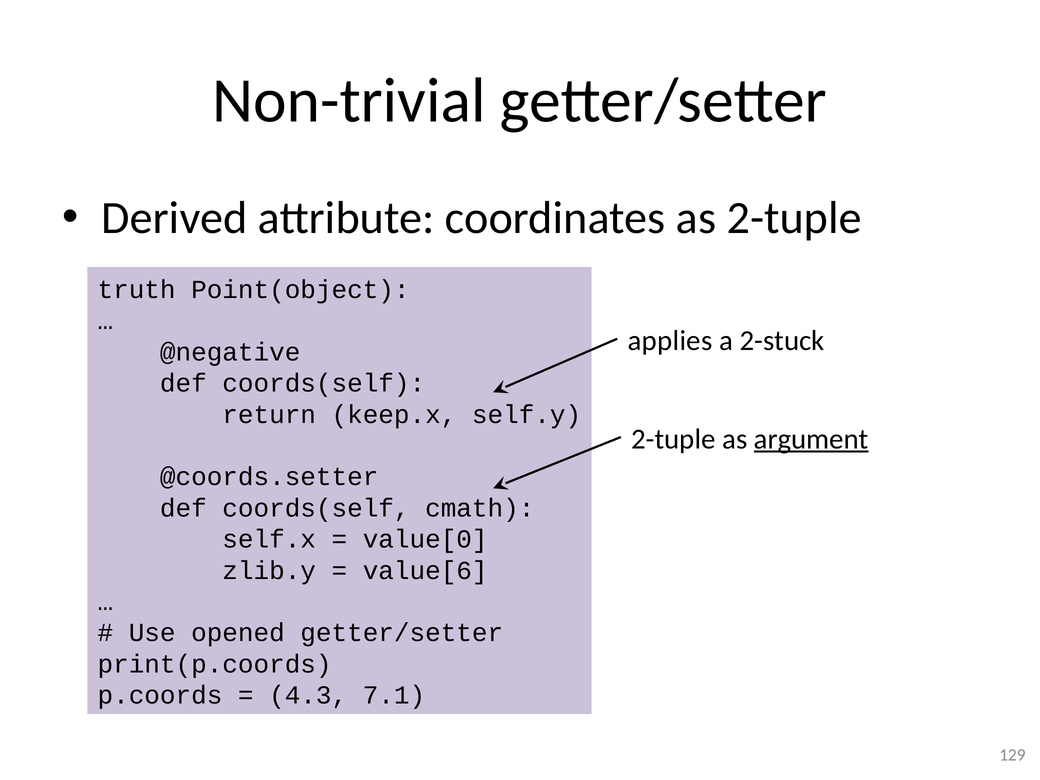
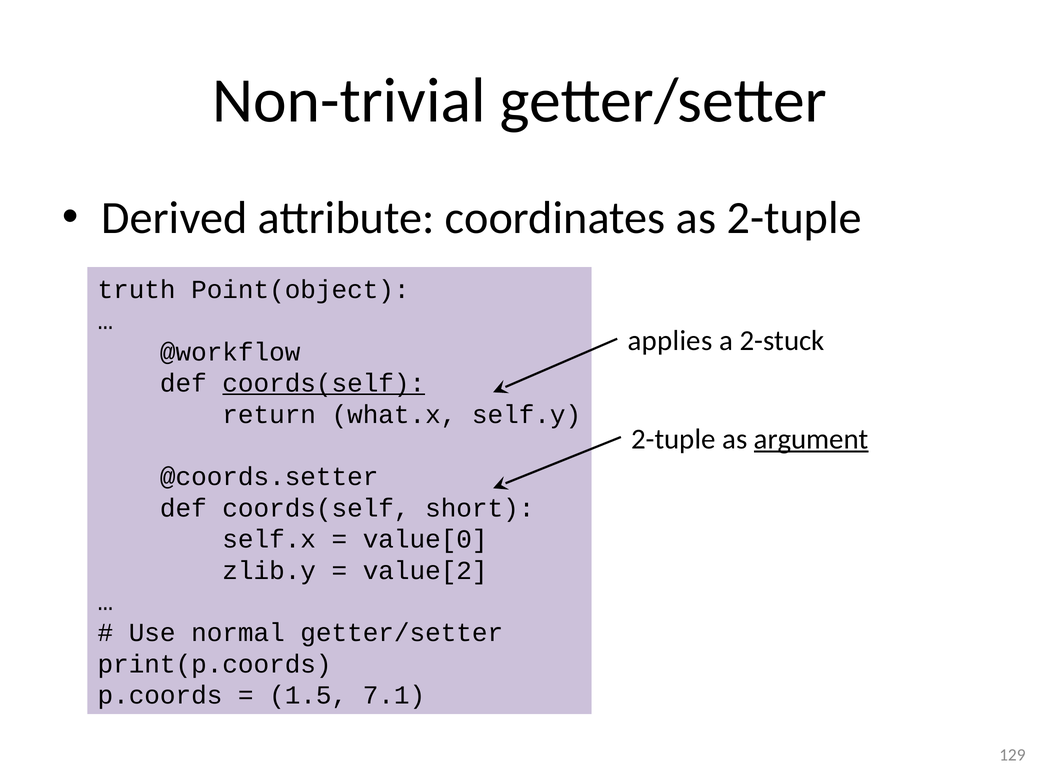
@negative: @negative -> @workflow
coords(self at (324, 383) underline: none -> present
keep.x: keep.x -> what.x
cmath: cmath -> short
value[6: value[6 -> value[2
opened: opened -> normal
4.3: 4.3 -> 1.5
